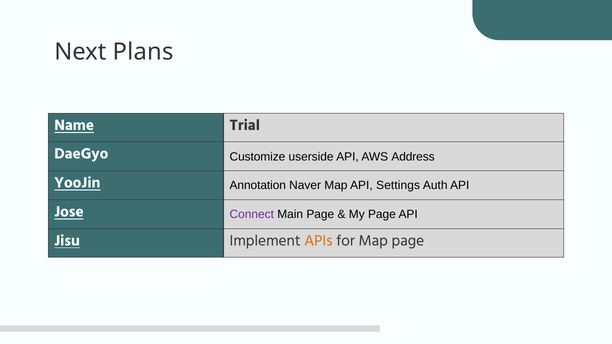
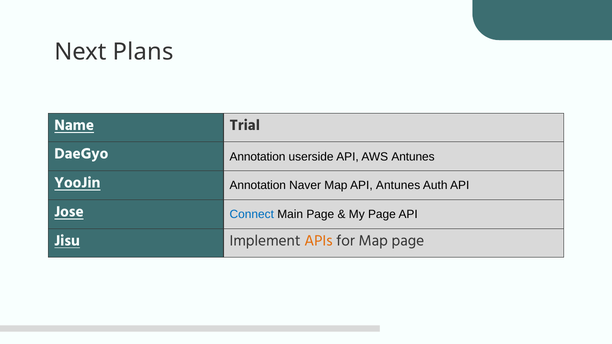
DaeGyo Customize: Customize -> Annotation
AWS Address: Address -> Antunes
API Settings: Settings -> Antunes
Connect colour: purple -> blue
